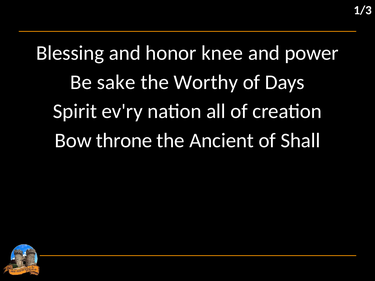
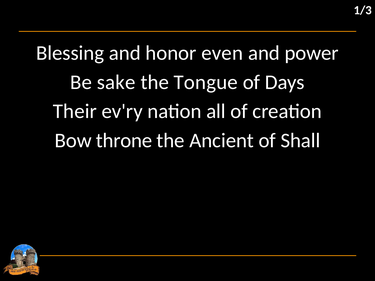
knee: knee -> even
Worthy: Worthy -> Tongue
Spirit: Spirit -> Their
